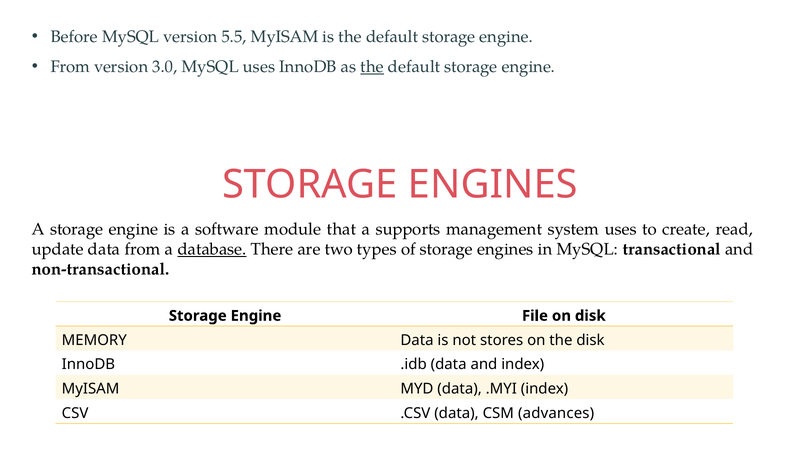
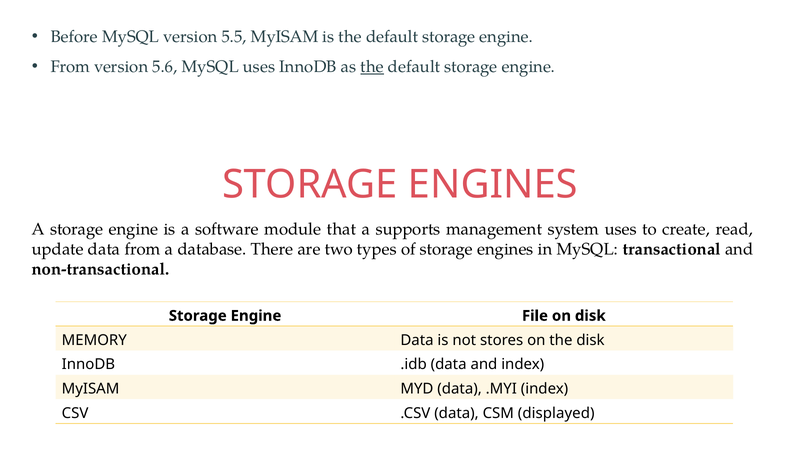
3.0: 3.0 -> 5.6
database underline: present -> none
advances: advances -> displayed
